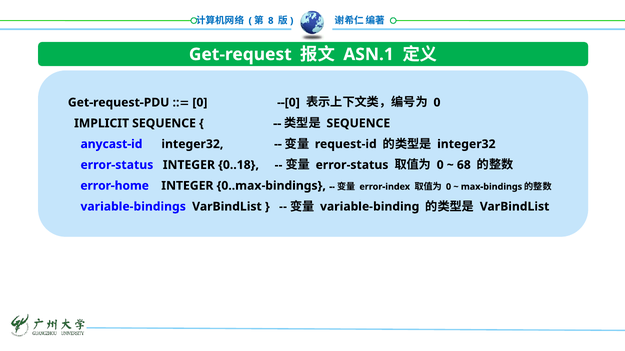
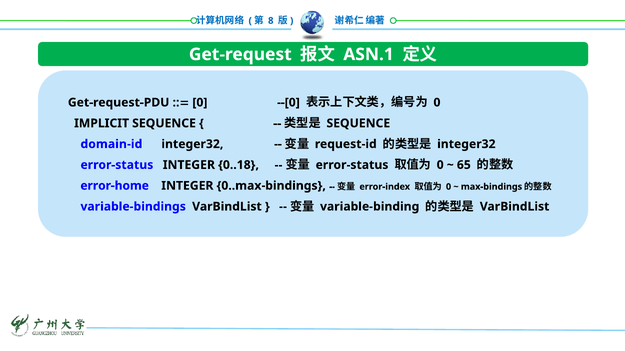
anycast-id: anycast-id -> domain-id
68: 68 -> 65
